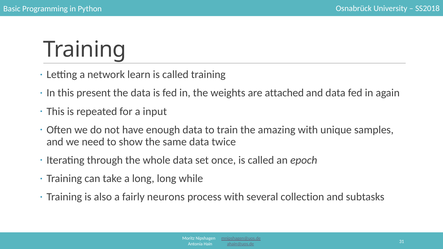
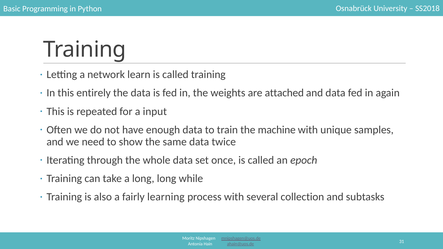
present: present -> entirely
amazing: amazing -> machine
neurons: neurons -> learning
